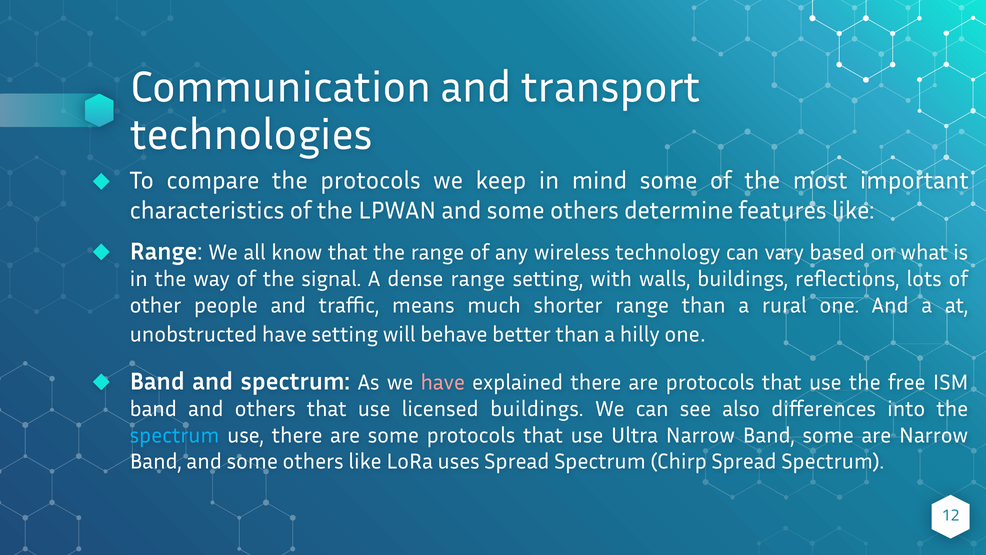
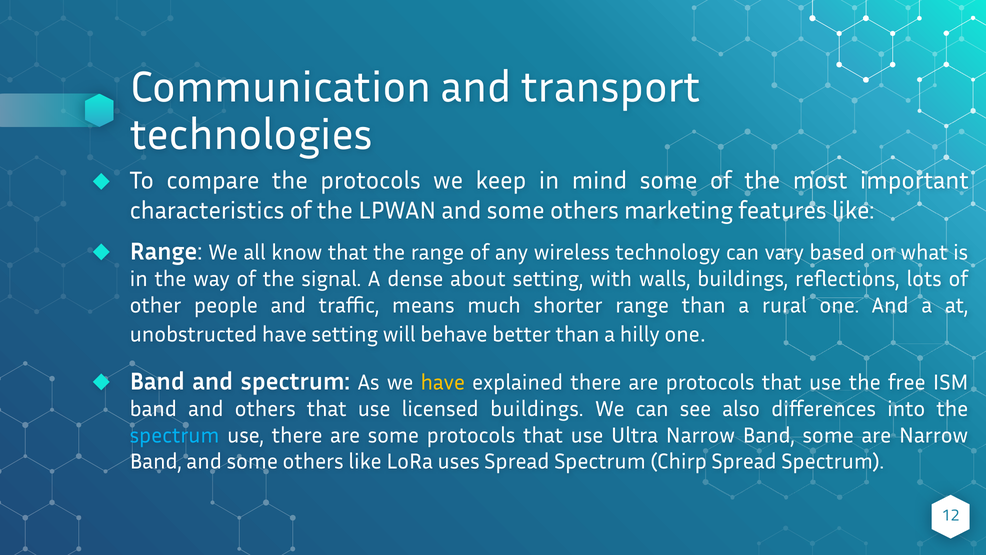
determine: determine -> marketing
dense range: range -> about
have at (443, 382) colour: pink -> yellow
